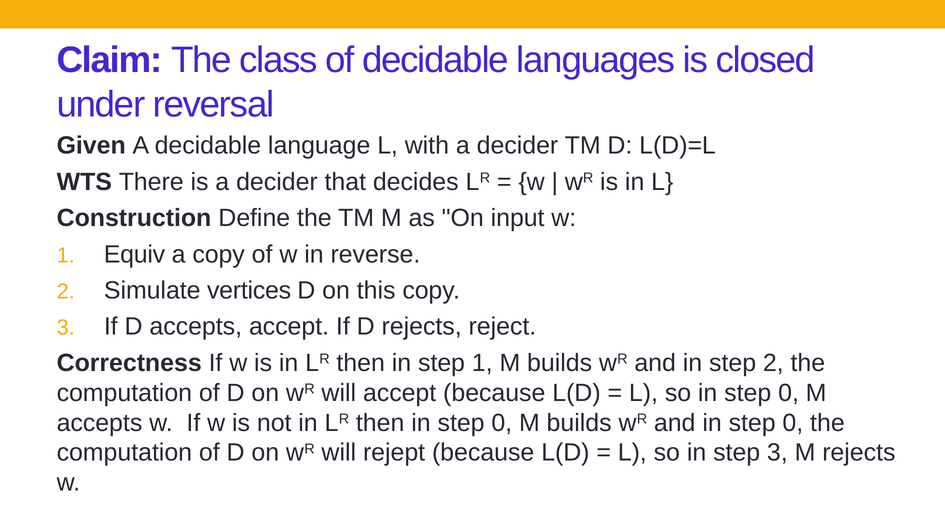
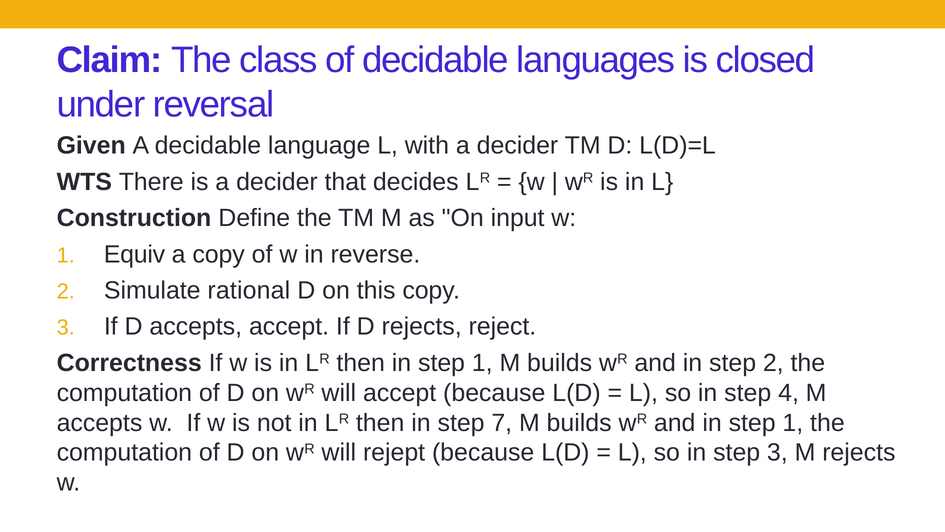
vertices: vertices -> rational
so in step 0: 0 -> 4
then in step 0: 0 -> 7
and in step 0: 0 -> 1
